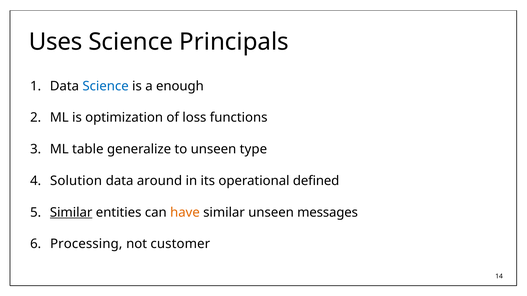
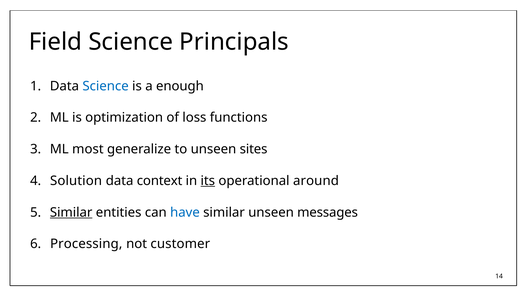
Uses: Uses -> Field
table: table -> most
type: type -> sites
around: around -> context
its underline: none -> present
defined: defined -> around
have colour: orange -> blue
